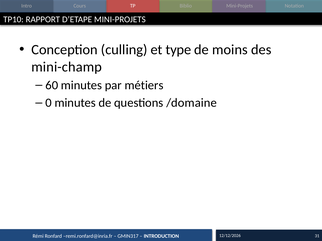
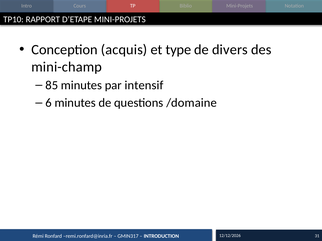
culling: culling -> acquis
moins: moins -> divers
60: 60 -> 85
métiers: métiers -> intensif
0: 0 -> 6
